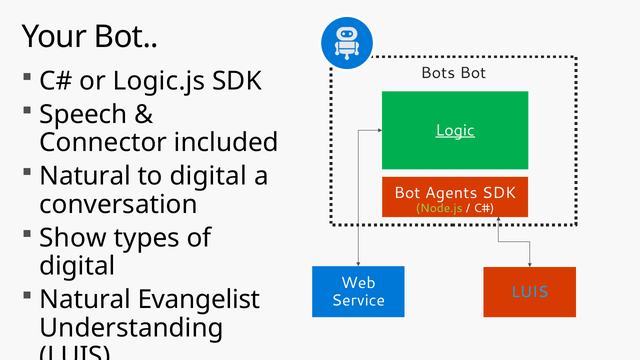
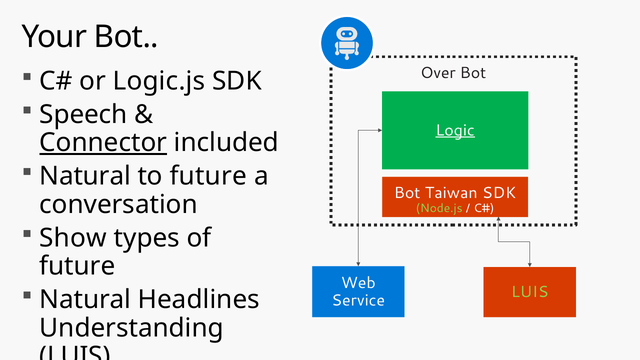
Bots: Bots -> Over
Connector underline: none -> present
to digital: digital -> future
Agents: Agents -> Taiwan
digital at (77, 266): digital -> future
LUIS at (530, 292) colour: light blue -> light green
Evangelist: Evangelist -> Headlines
